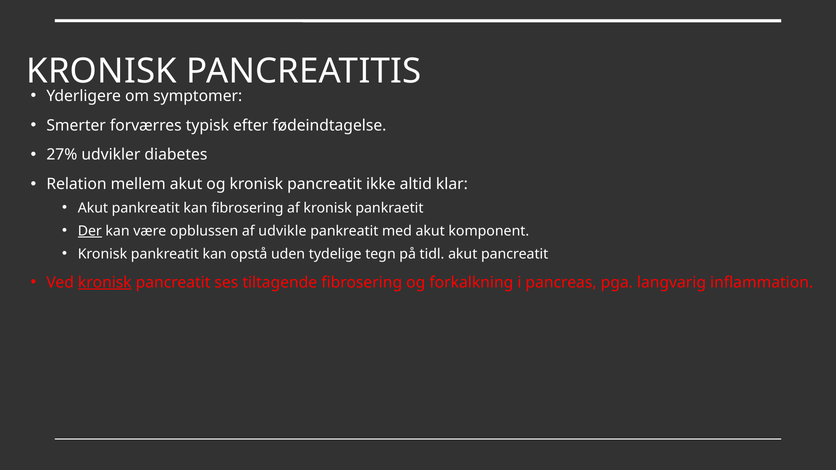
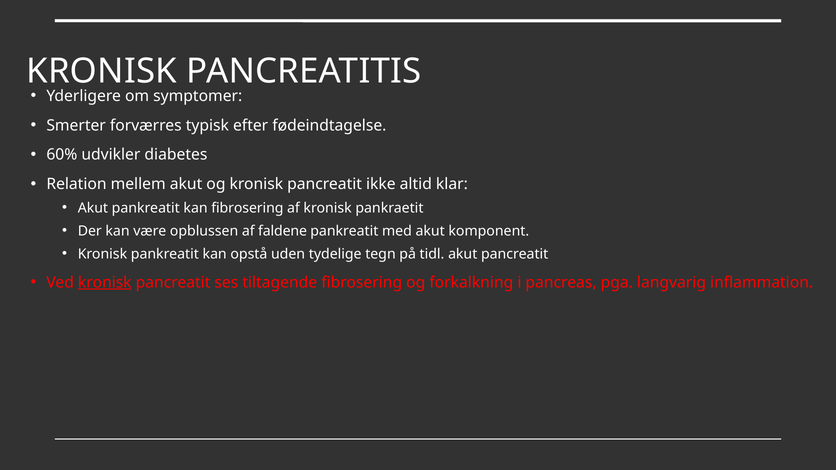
27%: 27% -> 60%
Der underline: present -> none
udvikle: udvikle -> faldene
